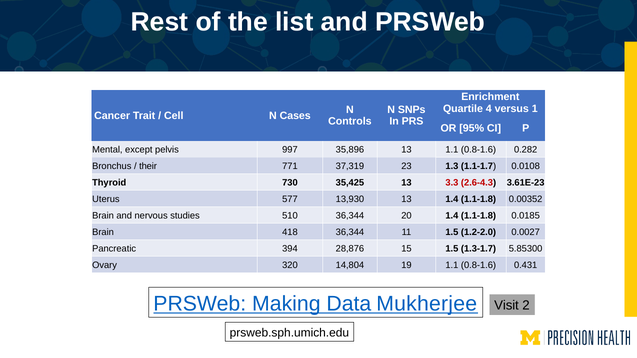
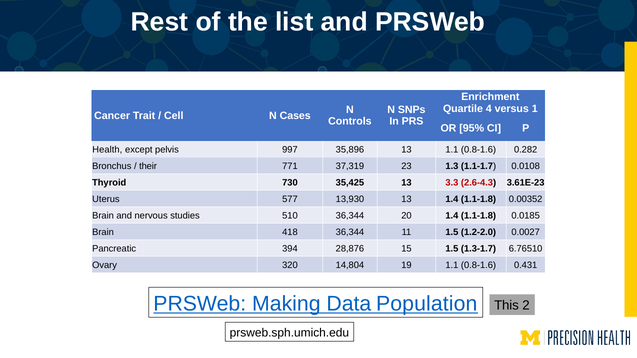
Mental: Mental -> Health
5.85300: 5.85300 -> 6.76510
Mukherjee: Mukherjee -> Population
Visit: Visit -> This
